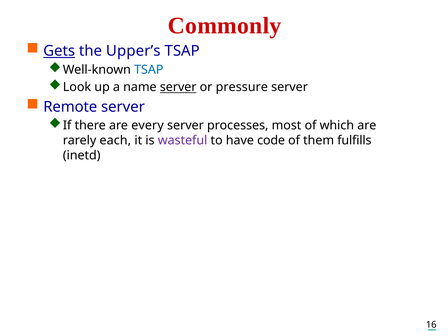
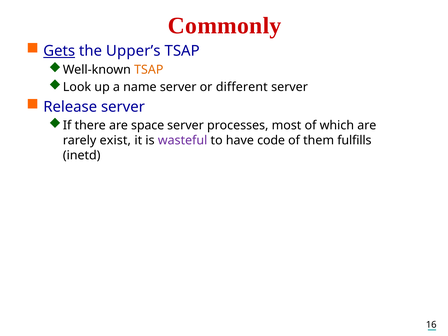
TSAP at (149, 70) colour: blue -> orange
server at (178, 87) underline: present -> none
pressure: pressure -> different
Remote: Remote -> Release
every: every -> space
each: each -> exist
